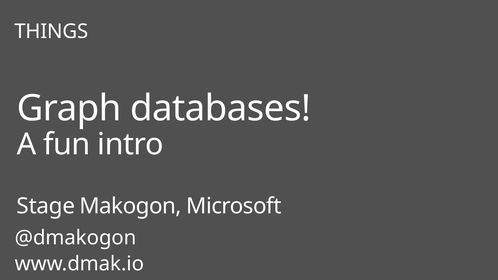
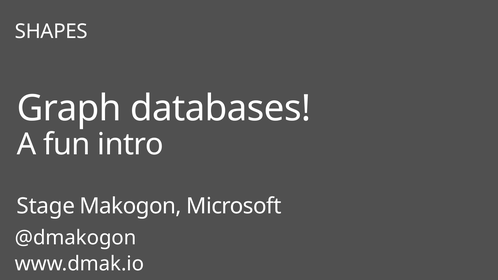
THINGS: THINGS -> SHAPES
